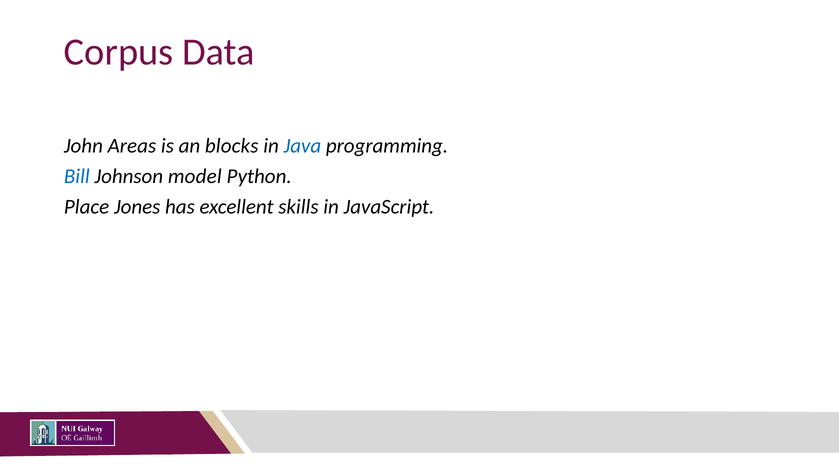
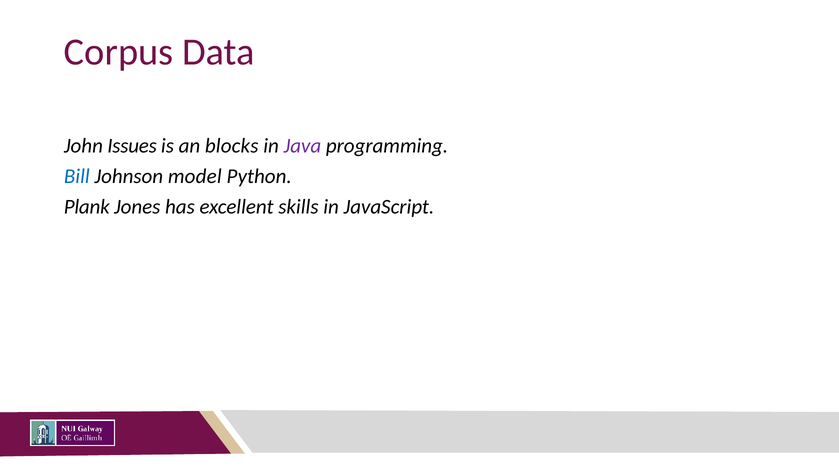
Areas: Areas -> Issues
Java colour: blue -> purple
Place: Place -> Plank
